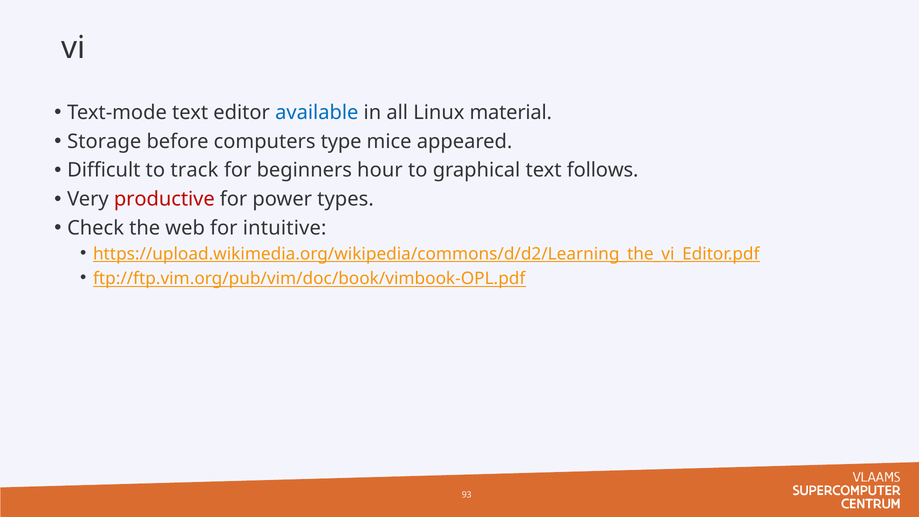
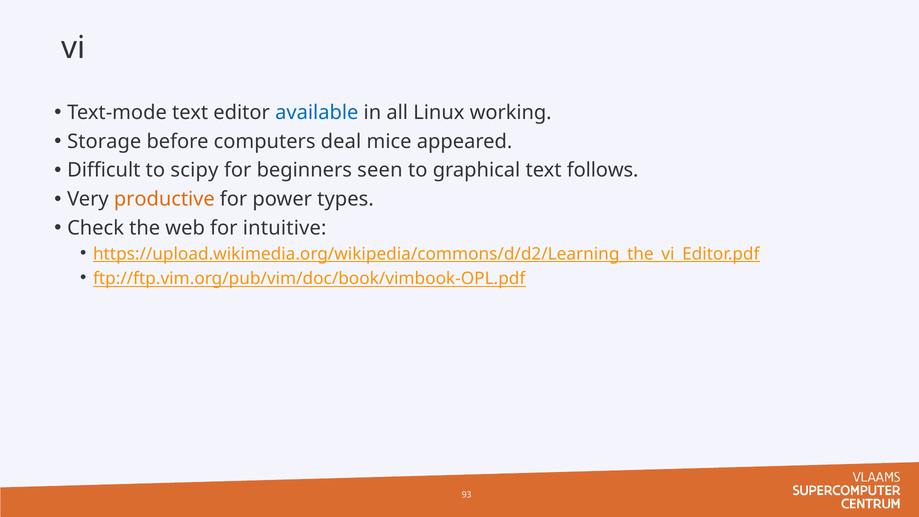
material: material -> working
type: type -> deal
track: track -> scipy
hour: hour -> seen
productive colour: red -> orange
